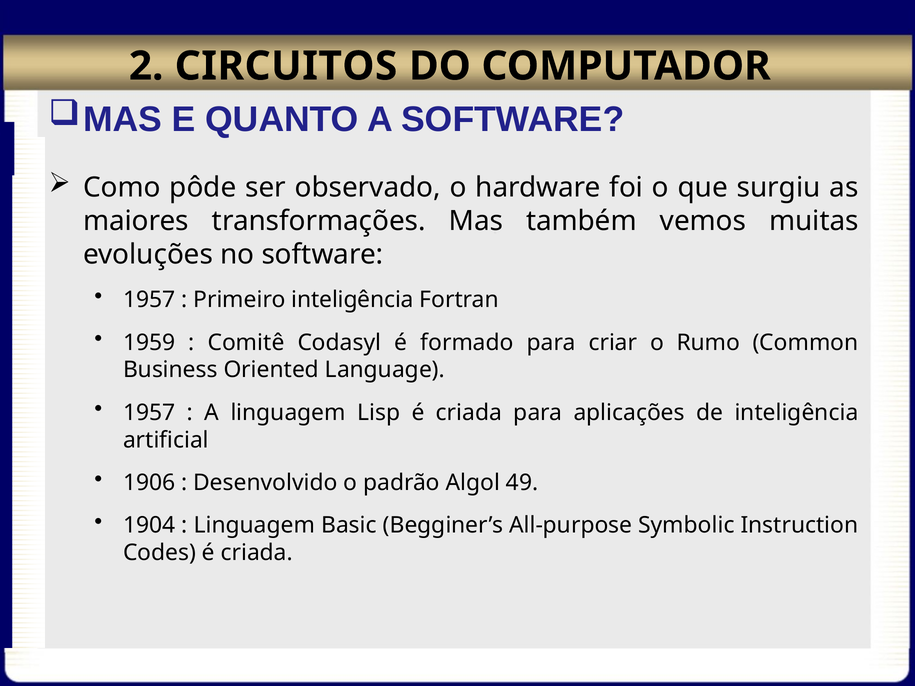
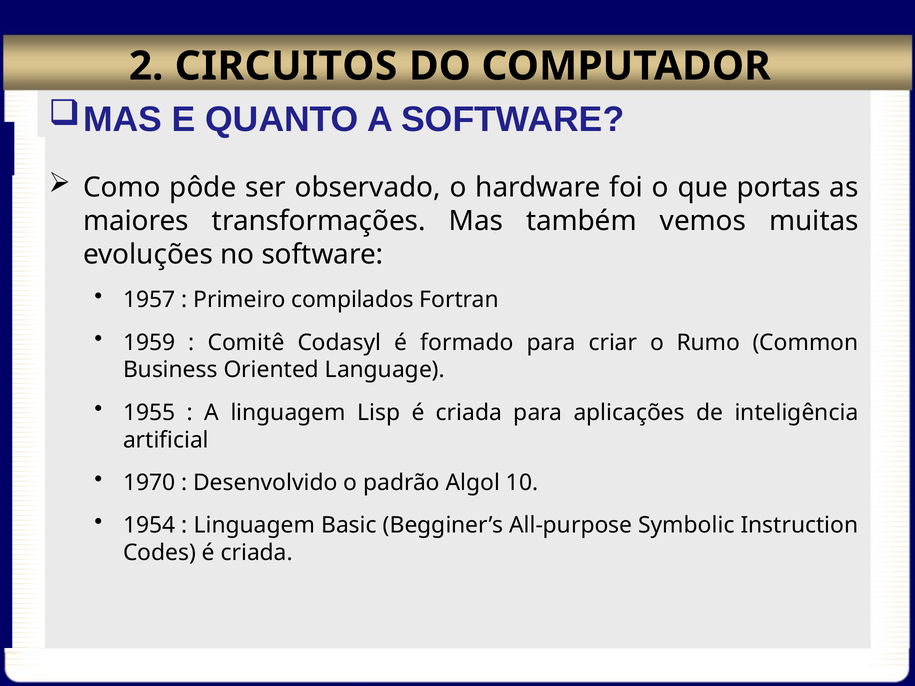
surgiu: surgiu -> portas
Primeiro inteligência: inteligência -> compilados
1957 at (149, 413): 1957 -> 1955
1906: 1906 -> 1970
49: 49 -> 10
1904: 1904 -> 1954
